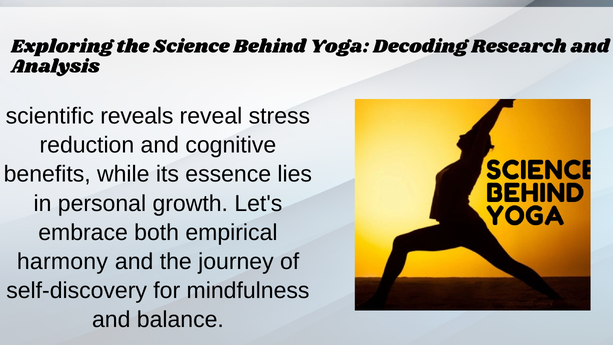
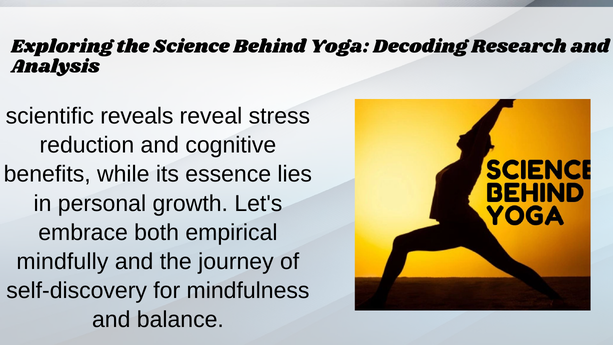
harmony: harmony -> mindfully
